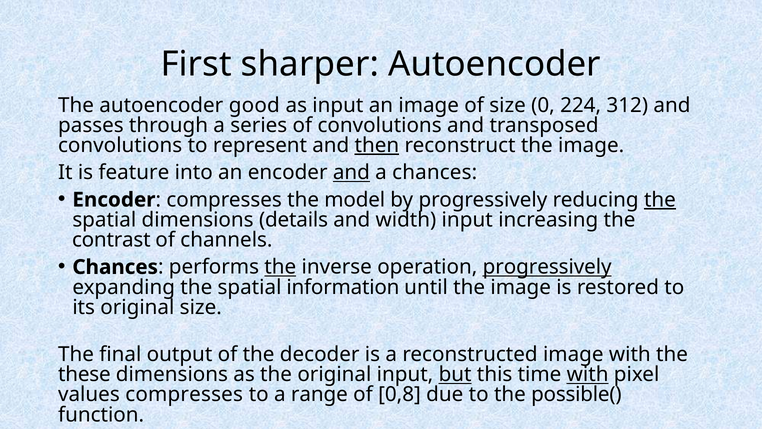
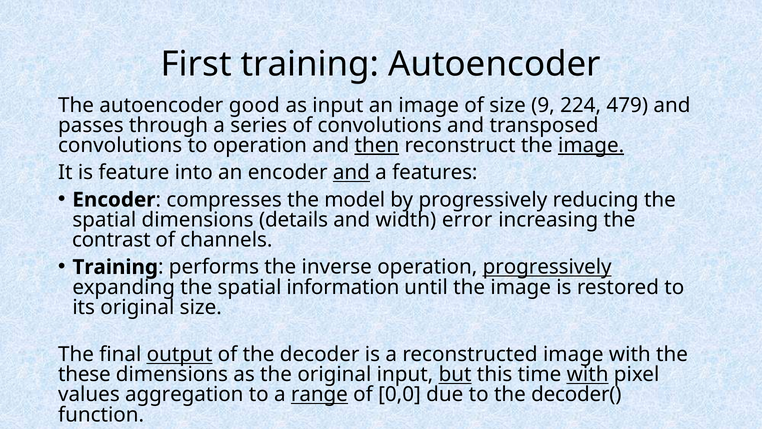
First sharper: sharper -> training
0: 0 -> 9
312: 312 -> 479
to represent: represent -> operation
image at (591, 145) underline: none -> present
a chances: chances -> features
the at (660, 200) underline: present -> none
width input: input -> error
Chances at (115, 267): Chances -> Training
the at (280, 267) underline: present -> none
output underline: none -> present
values compresses: compresses -> aggregation
range underline: none -> present
0,8: 0,8 -> 0,0
possible(: possible( -> decoder(
